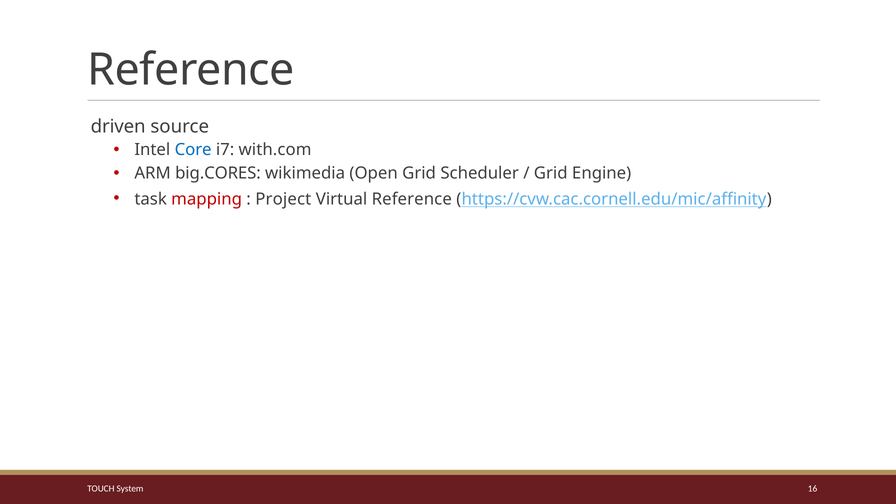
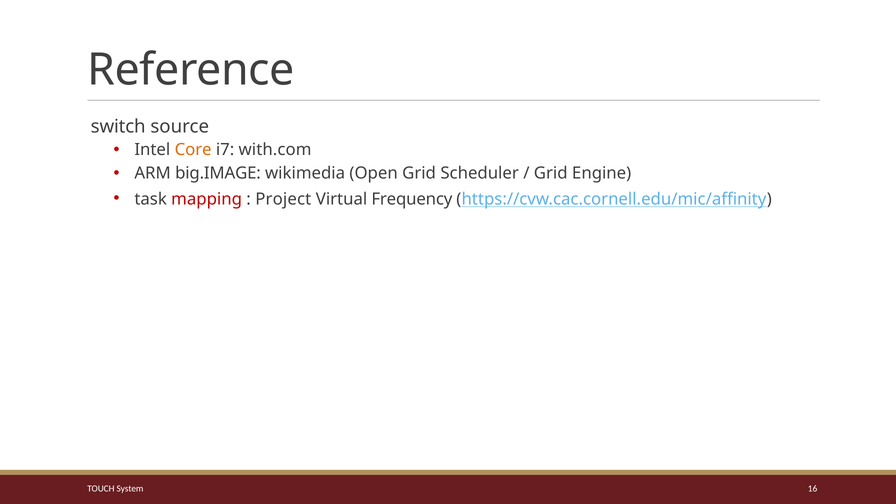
driven: driven -> switch
Core colour: blue -> orange
big.CORES: big.CORES -> big.IMAGE
Virtual Reference: Reference -> Frequency
